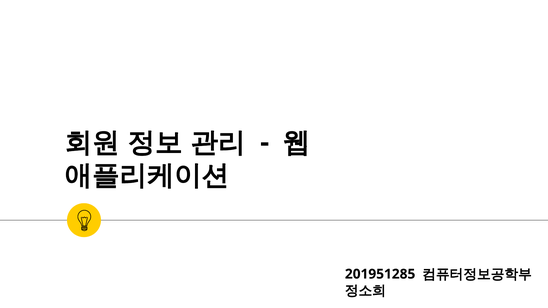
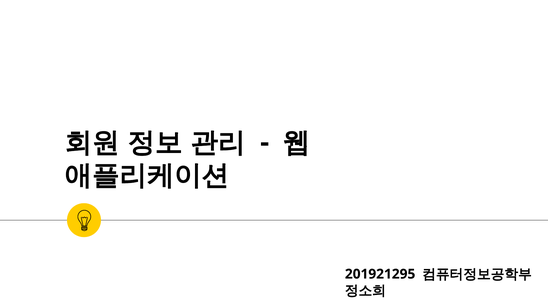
201951285: 201951285 -> 201921295
